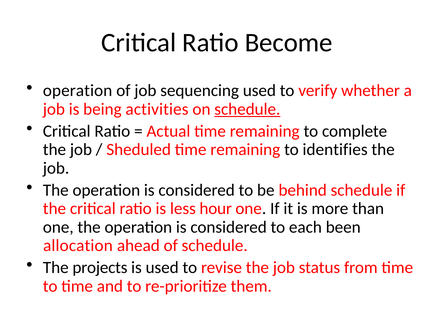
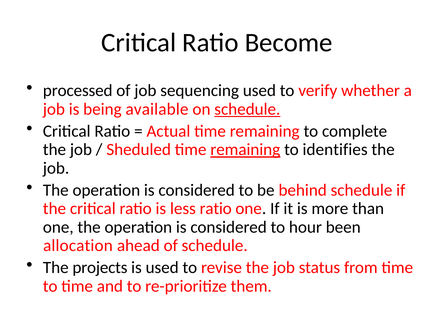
operation at (78, 91): operation -> processed
activities: activities -> available
remaining at (245, 150) underline: none -> present
less hour: hour -> ratio
each: each -> hour
